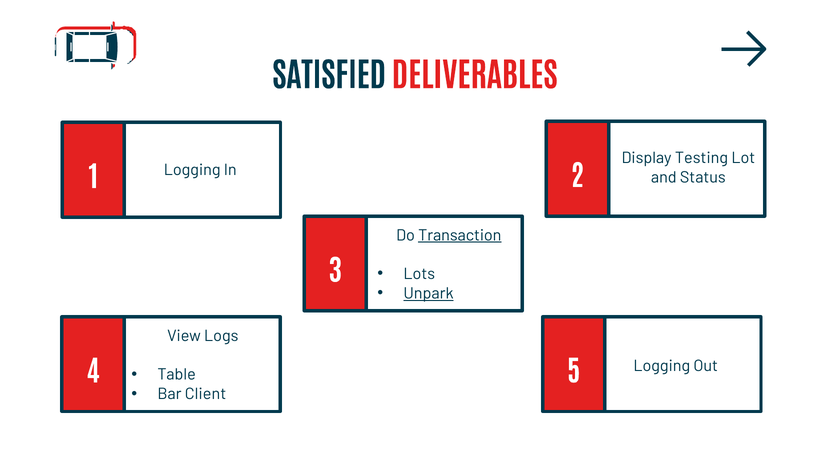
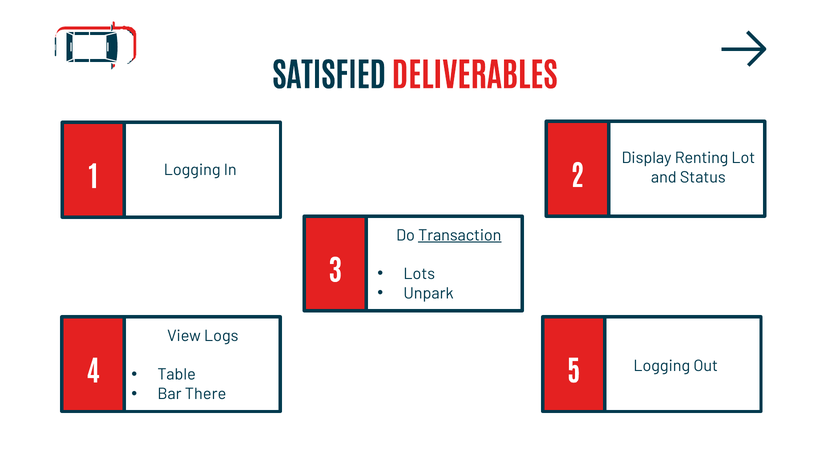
Testing: Testing -> Renting
Unpark underline: present -> none
Client: Client -> There
